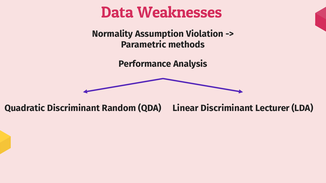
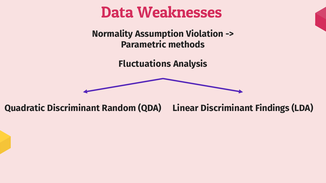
Performance: Performance -> Fluctuations
Lecturer: Lecturer -> Findings
